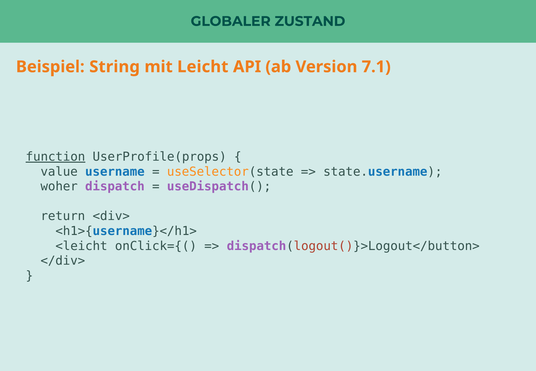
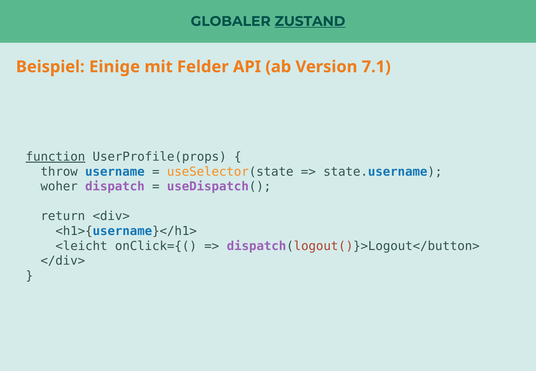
ZUSTAND underline: none -> present
String: String -> Einige
Leicht: Leicht -> Felder
value: value -> throw
